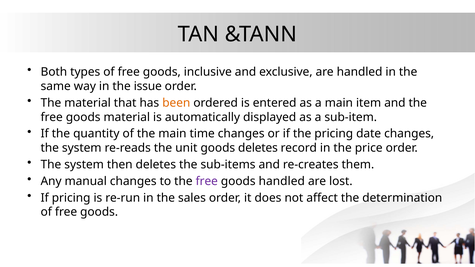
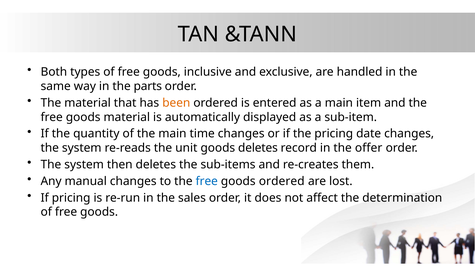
issue: issue -> parts
price: price -> offer
free at (207, 181) colour: purple -> blue
goods handled: handled -> ordered
